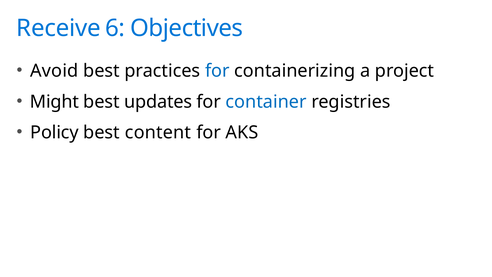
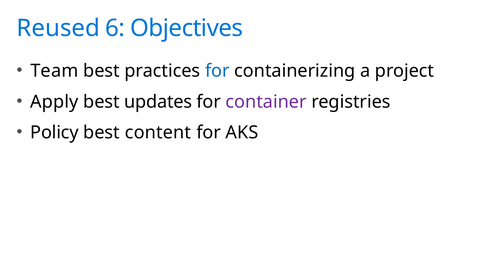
Receive: Receive -> Reused
Avoid: Avoid -> Team
Might: Might -> Apply
container colour: blue -> purple
